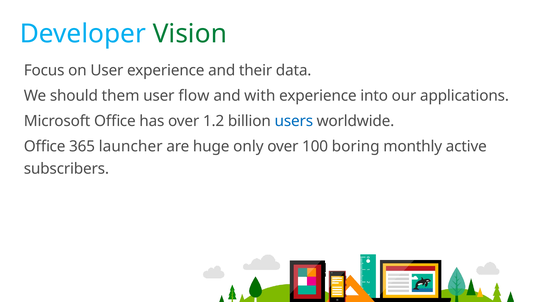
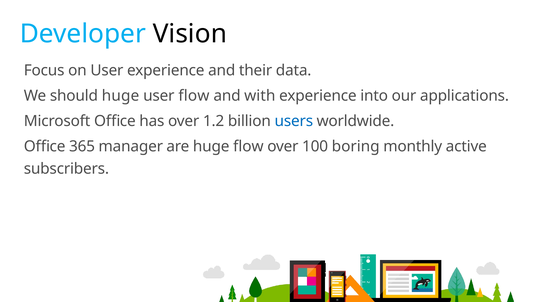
Vision colour: green -> black
should them: them -> huge
launcher: launcher -> manager
huge only: only -> flow
